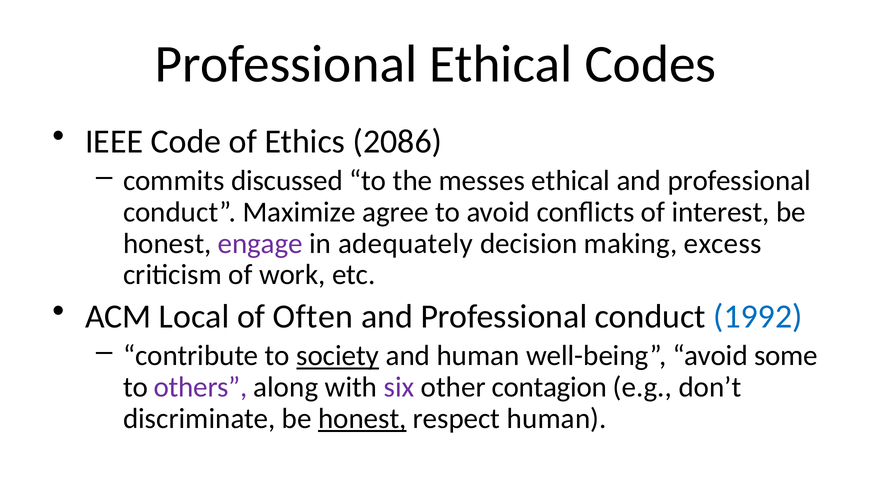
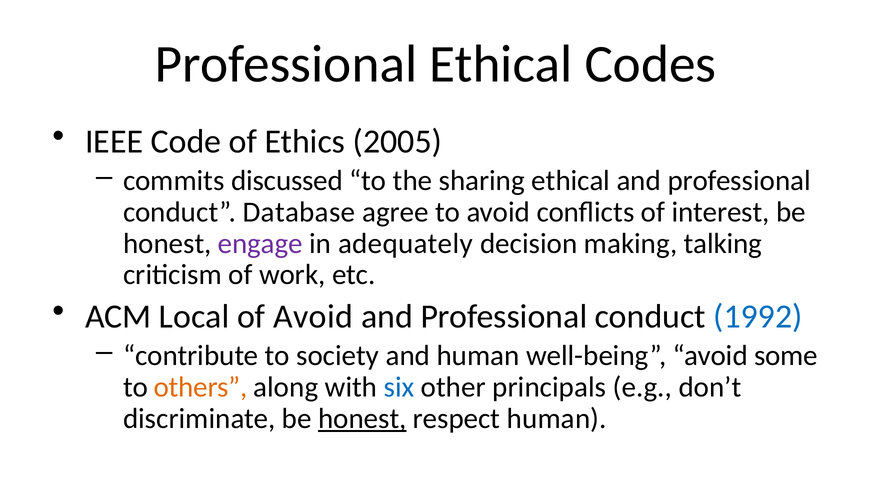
2086: 2086 -> 2005
messes: messes -> sharing
Maximize: Maximize -> Database
excess: excess -> talking
of Often: Often -> Avoid
society underline: present -> none
others colour: purple -> orange
six colour: purple -> blue
contagion: contagion -> principals
